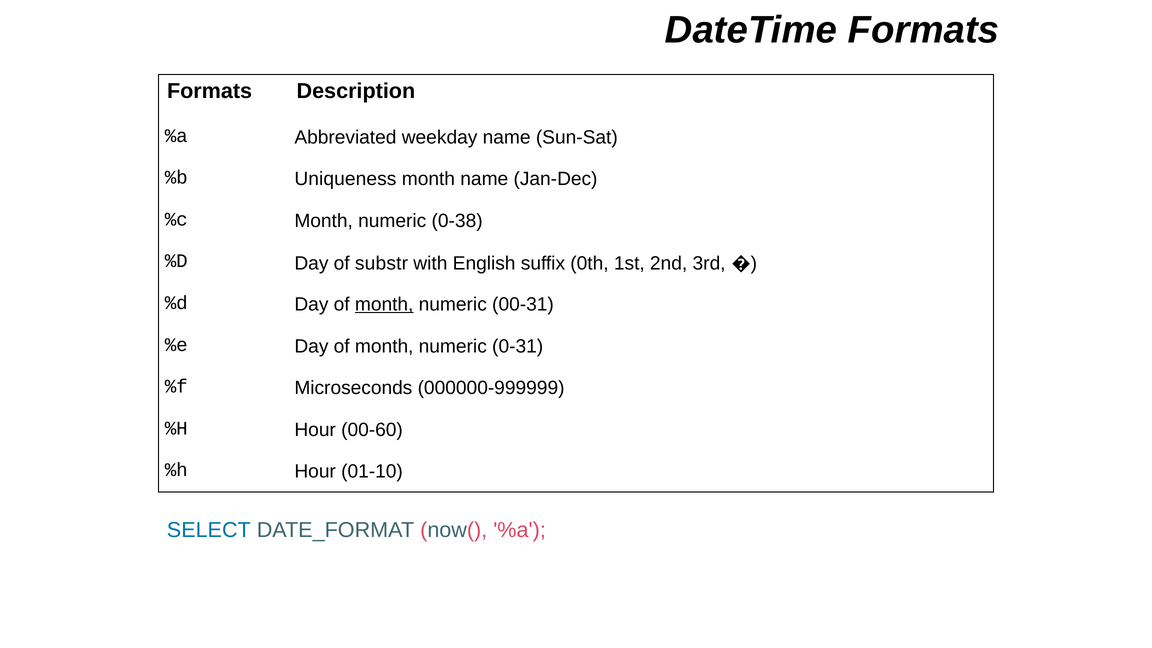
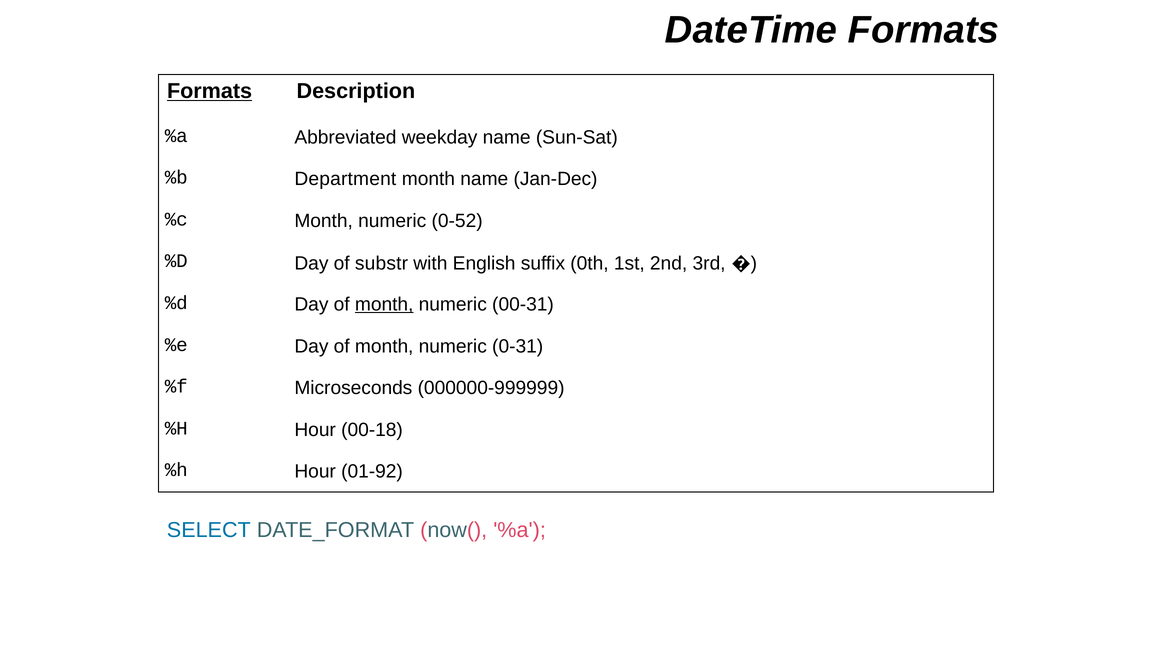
Formats at (210, 91) underline: none -> present
Uniqueness: Uniqueness -> Department
0-38: 0-38 -> 0-52
00-60: 00-60 -> 00-18
01-10: 01-10 -> 01-92
